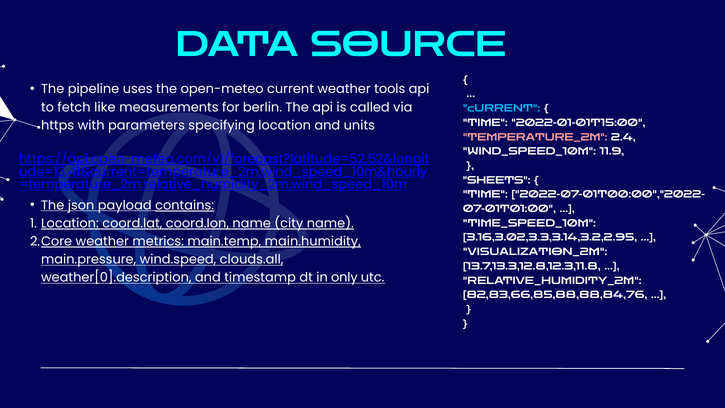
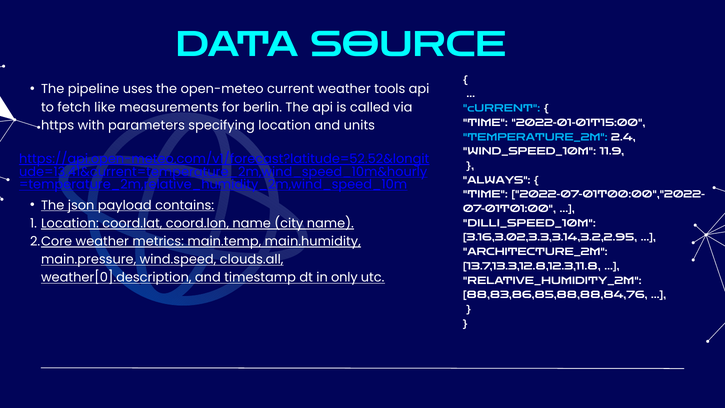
TEMPERATURE_2M colour: pink -> light blue
SHEETS: SHEETS -> ALWAYS
contains underline: present -> none
TIME_SPEED_10M: TIME_SPEED_10M -> DILLI_SPEED_10M
VISUALIZATION_2M: VISUALIZATION_2M -> ARCHITECTURE_2M
82,83,66,85,88,88,84,76: 82,83,66,85,88,88,84,76 -> 88,83,86,85,88,88,84,76
